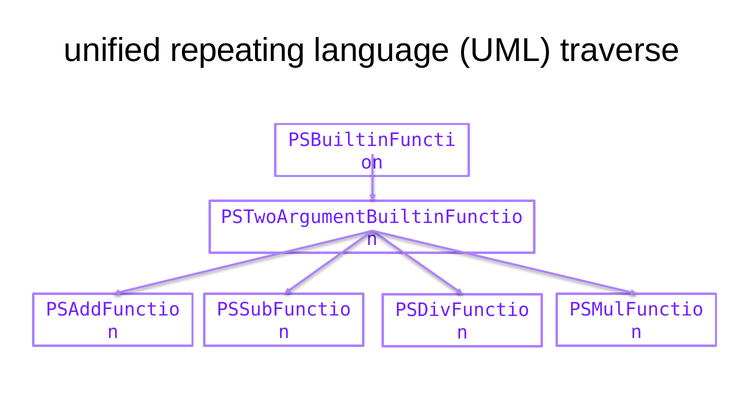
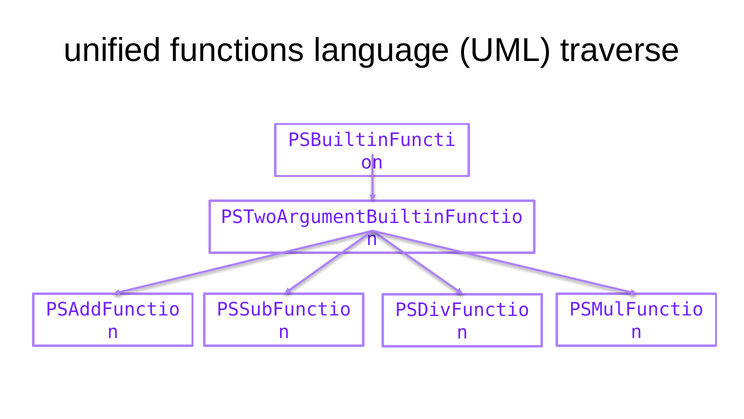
repeating: repeating -> functions
